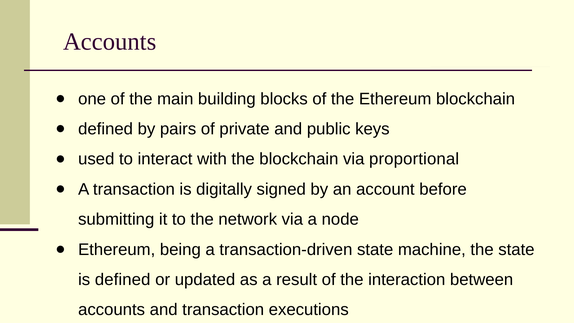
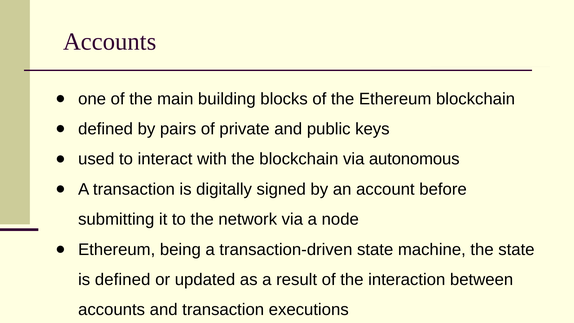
proportional: proportional -> autonomous
